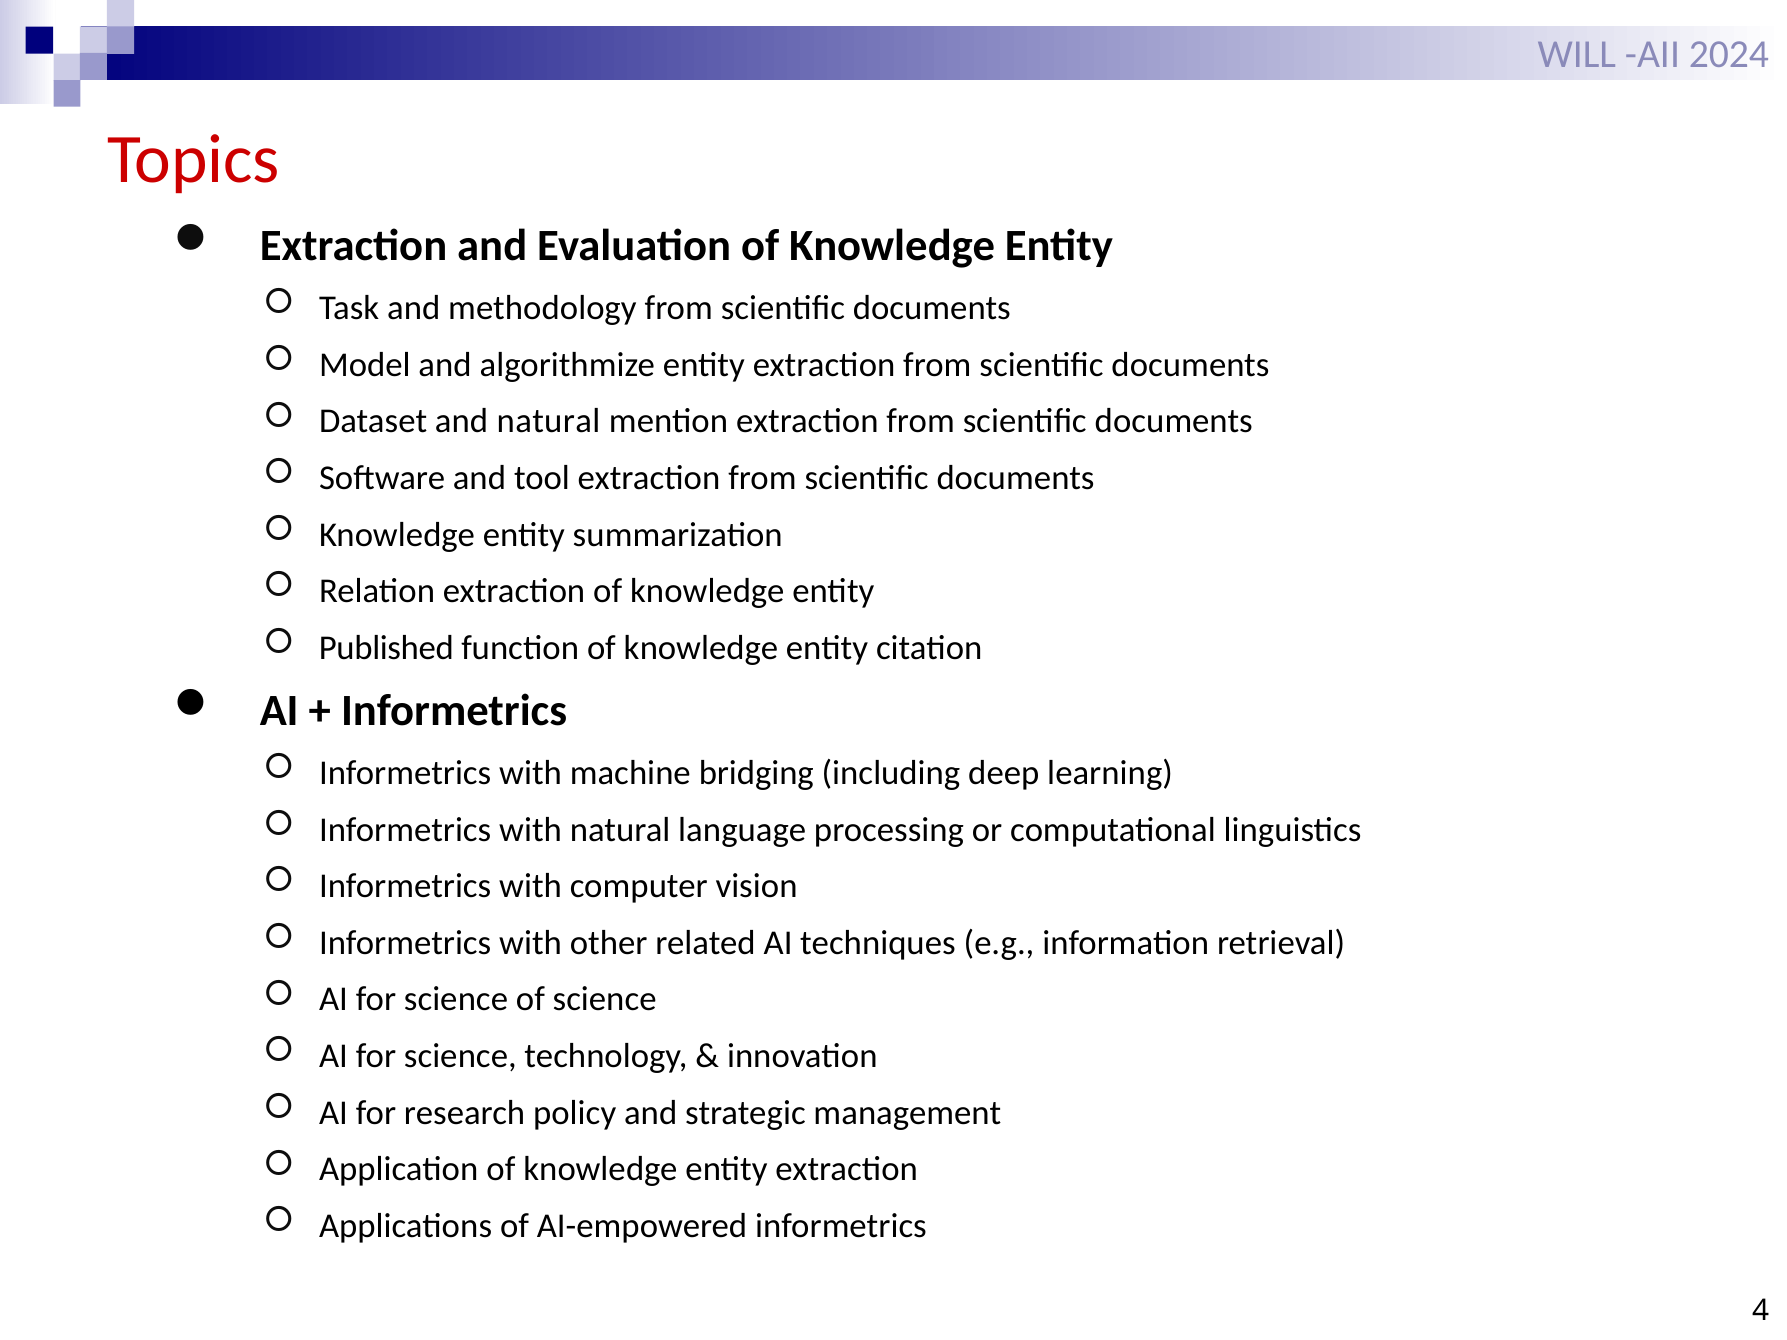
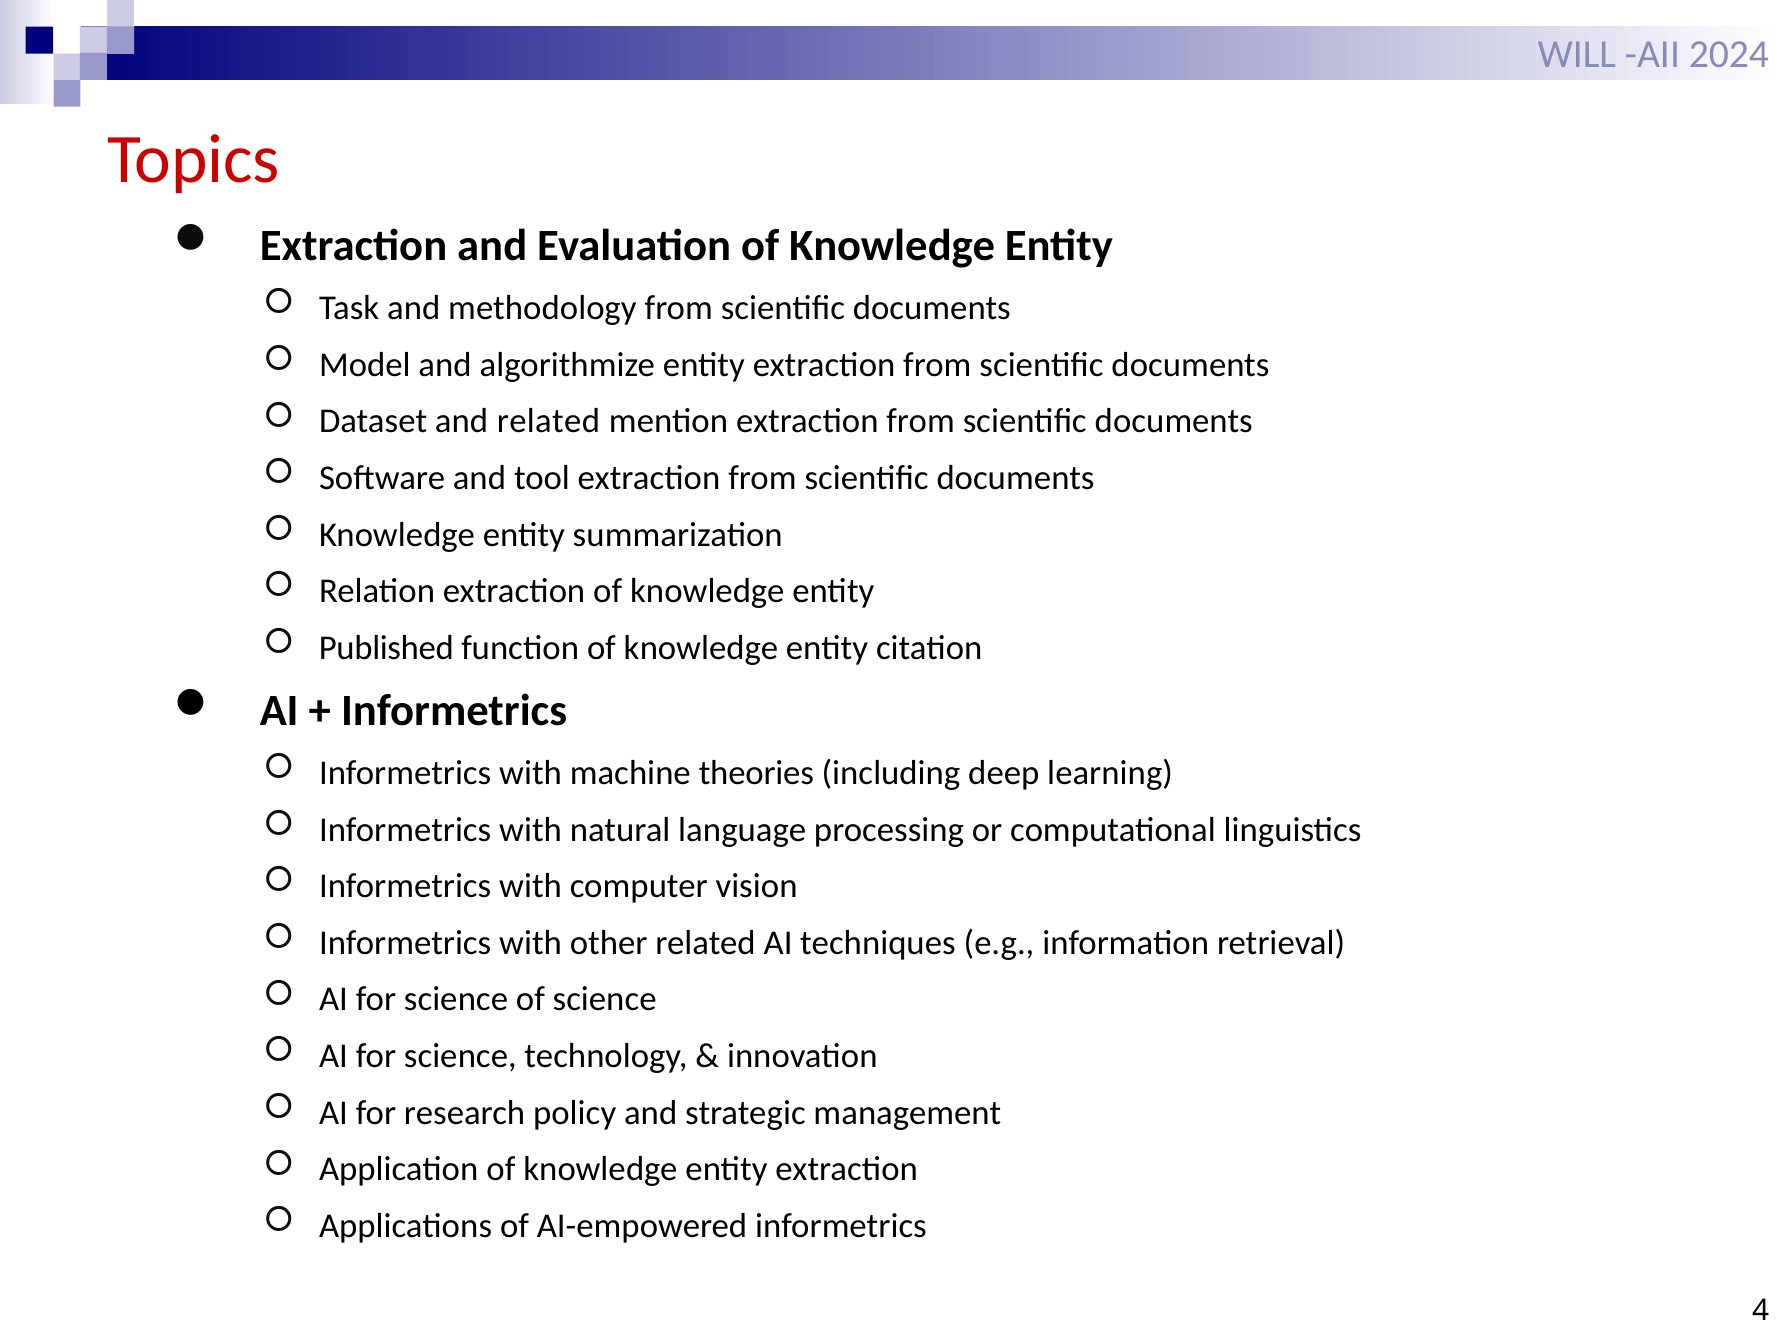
and natural: natural -> related
bridging: bridging -> theories
